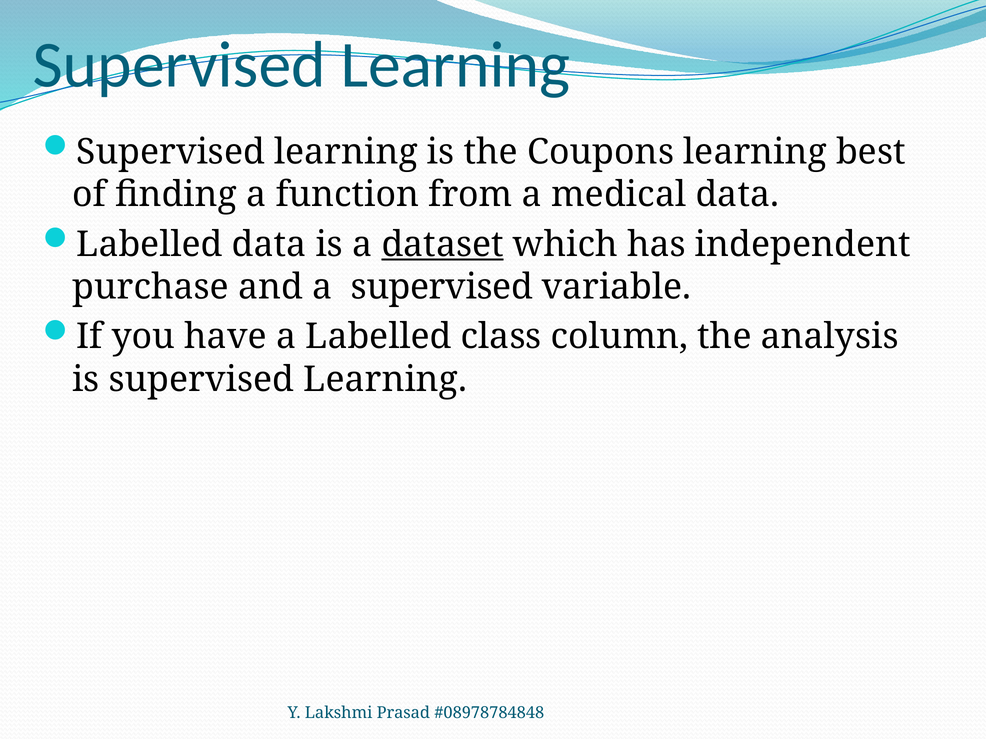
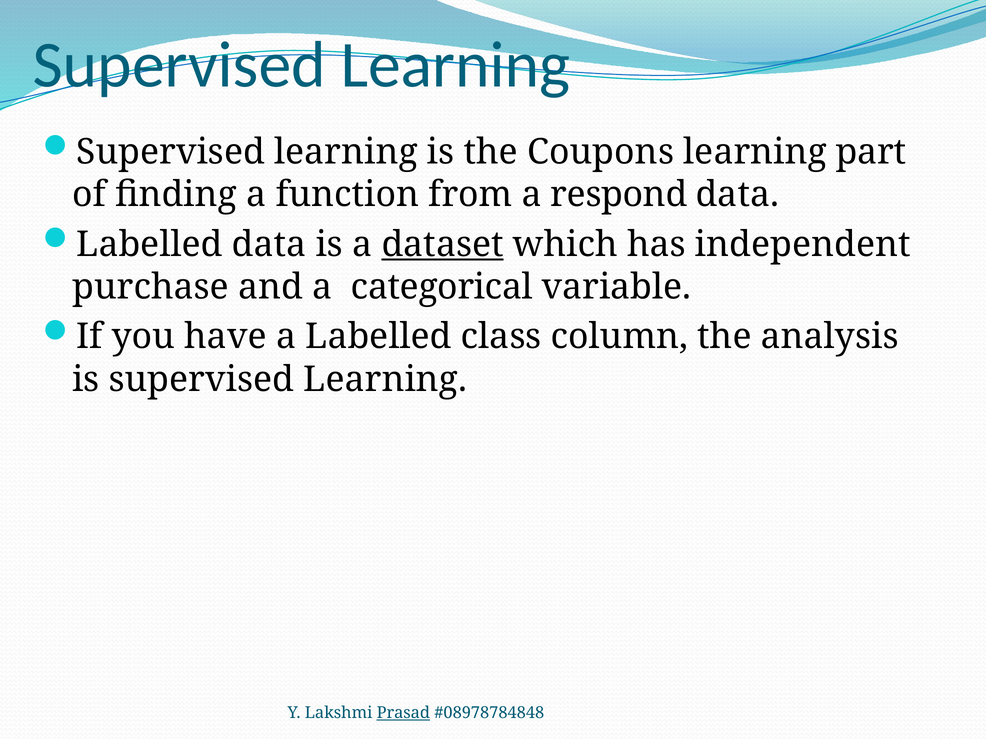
best: best -> part
medical: medical -> respond
a supervised: supervised -> categorical
Prasad underline: none -> present
